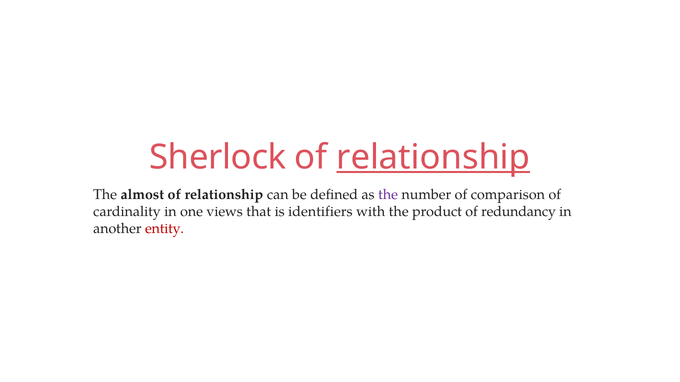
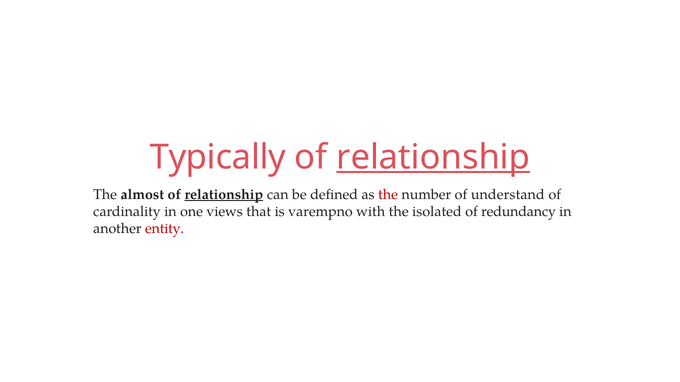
Sherlock: Sherlock -> Typically
relationship at (224, 195) underline: none -> present
the at (388, 195) colour: purple -> red
comparison: comparison -> understand
identifiers: identifiers -> varempno
product: product -> isolated
